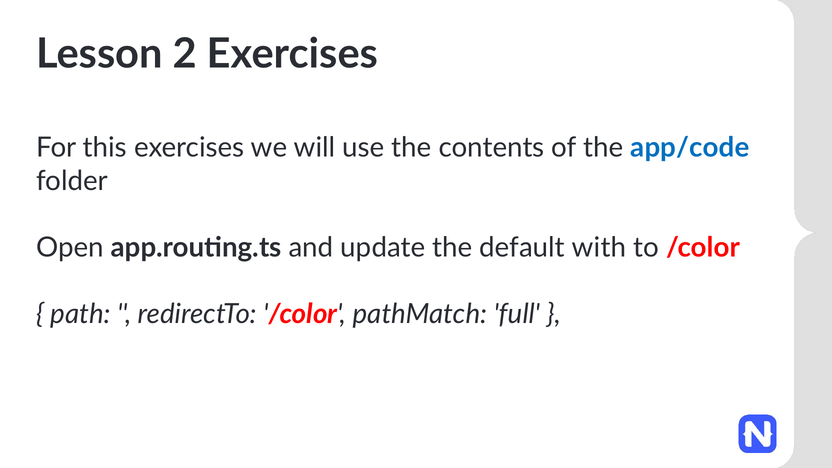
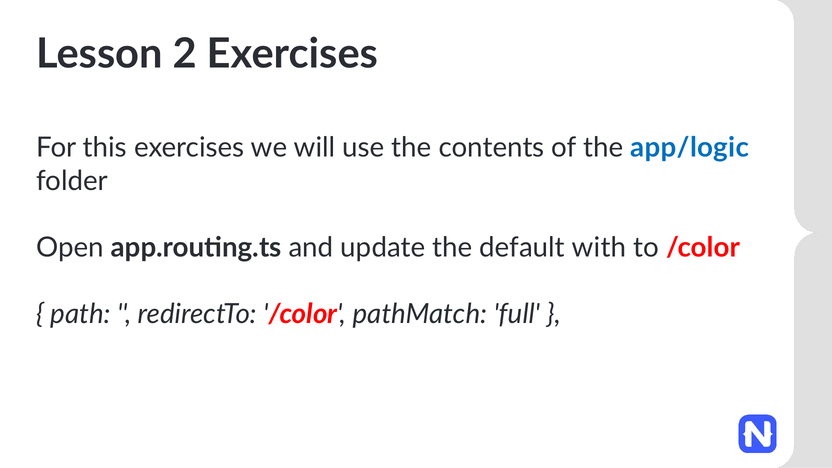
app/code: app/code -> app/logic
